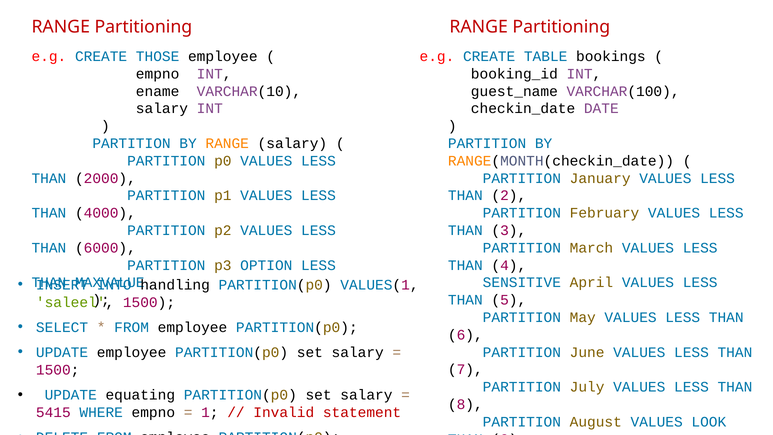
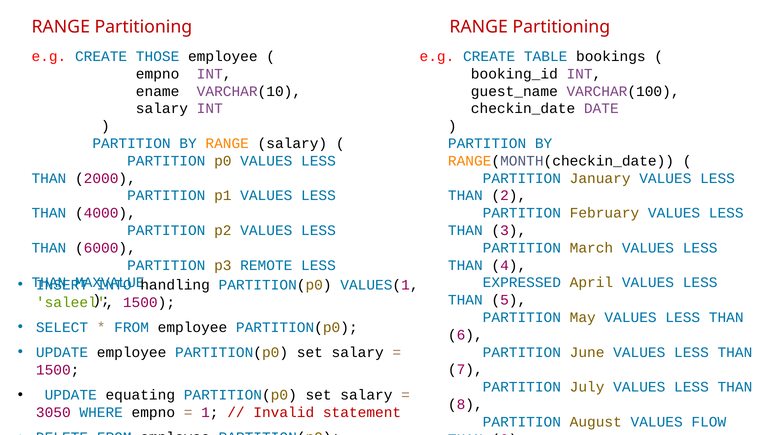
OPTION: OPTION -> REMOTE
SENSITIVE: SENSITIVE -> EXPRESSED
5415: 5415 -> 3050
LOOK: LOOK -> FLOW
